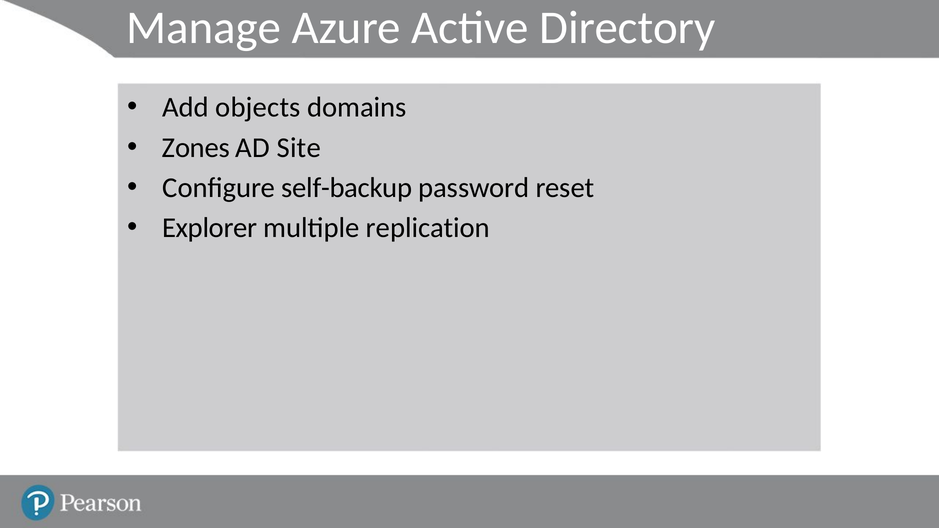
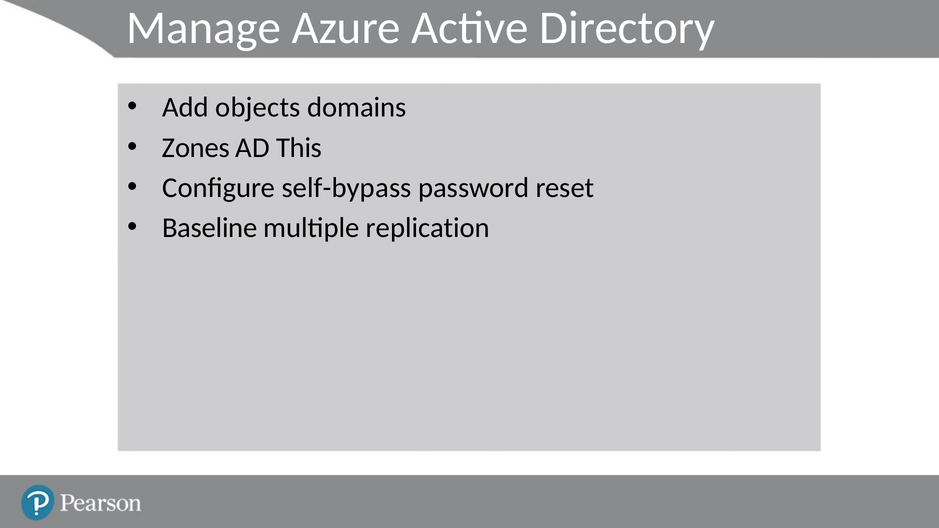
Site: Site -> This
self-backup: self-backup -> self-bypass
Explorer: Explorer -> Baseline
